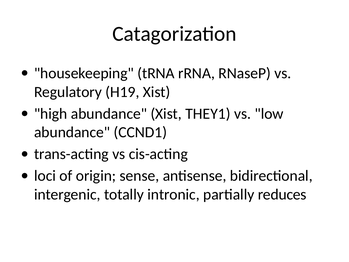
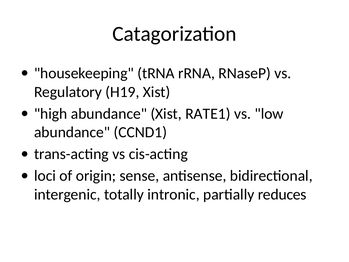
THEY1: THEY1 -> RATE1
